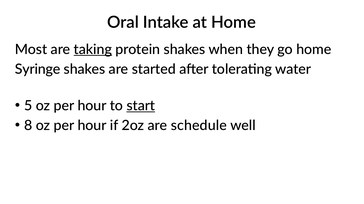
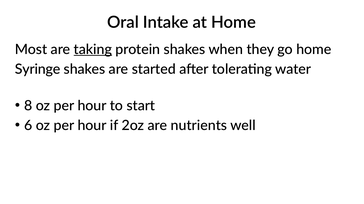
5: 5 -> 8
start underline: present -> none
8: 8 -> 6
schedule: schedule -> nutrients
